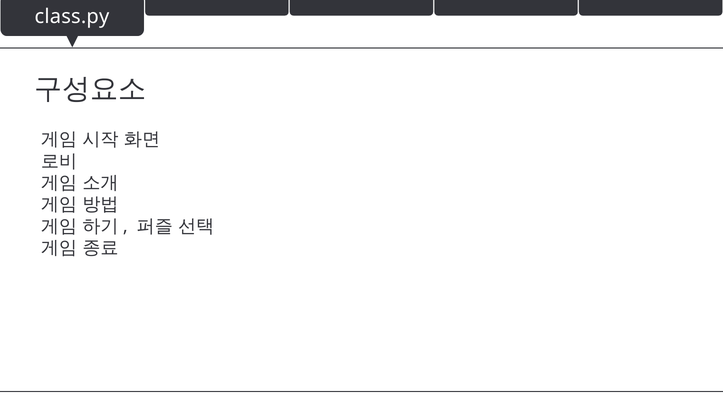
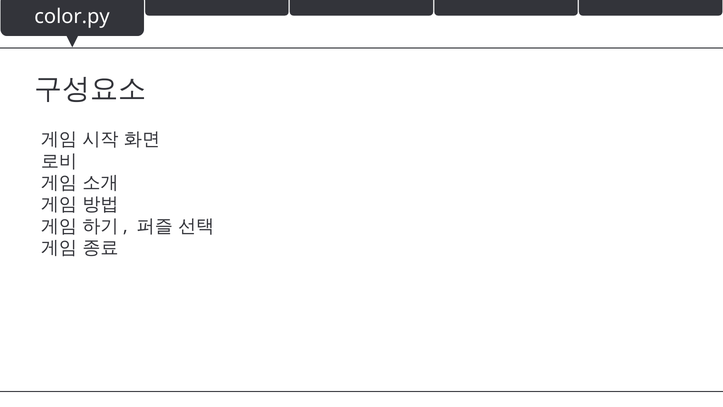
class.py: class.py -> color.py
